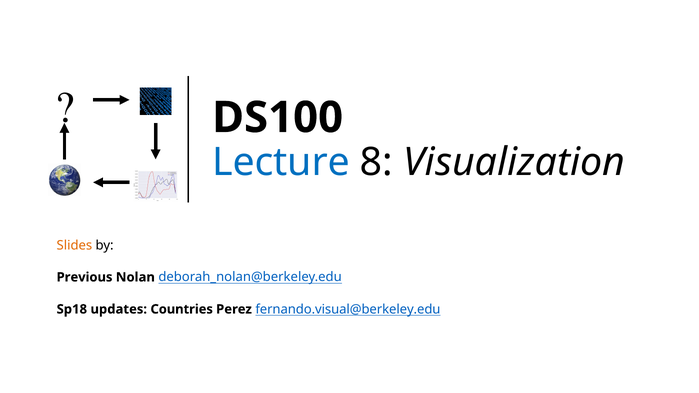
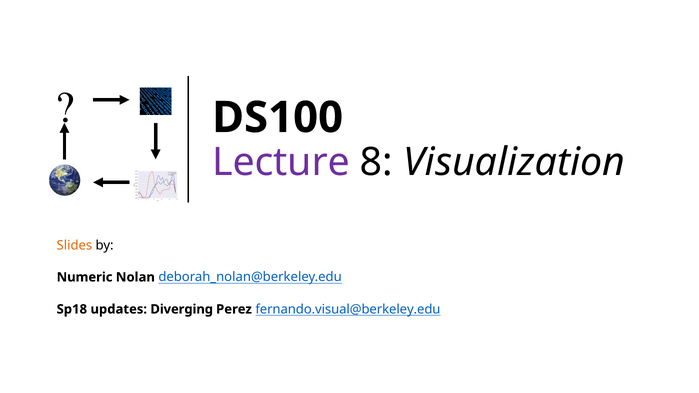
Lecture colour: blue -> purple
Previous: Previous -> Numeric
Countries: Countries -> Diverging
